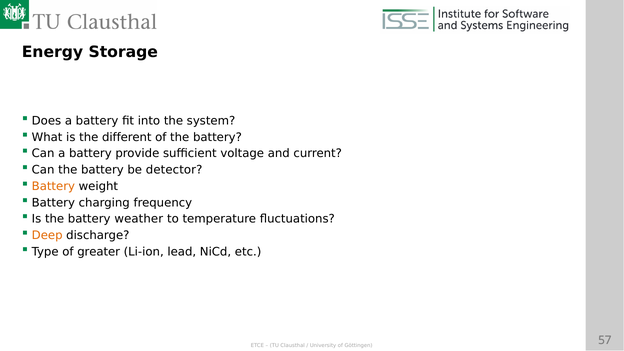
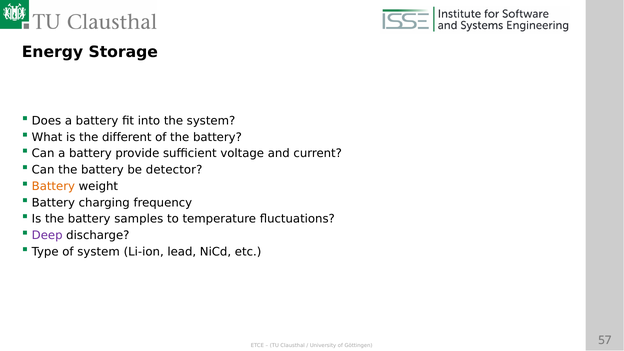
weather: weather -> samples
Deep colour: orange -> purple
of greater: greater -> system
